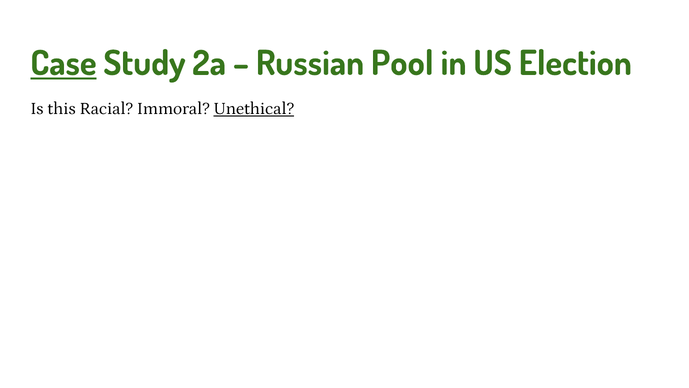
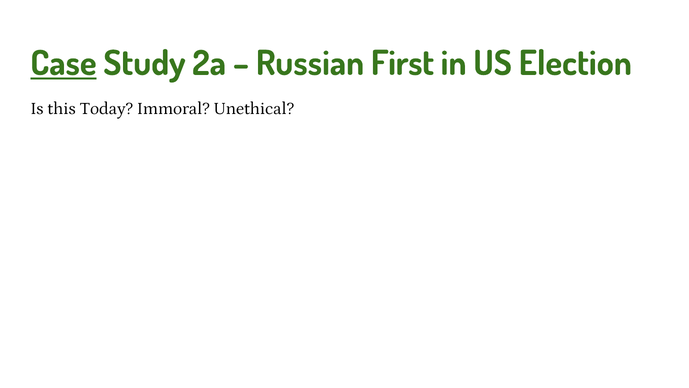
Pool: Pool -> First
Racial: Racial -> Today
Unethical underline: present -> none
